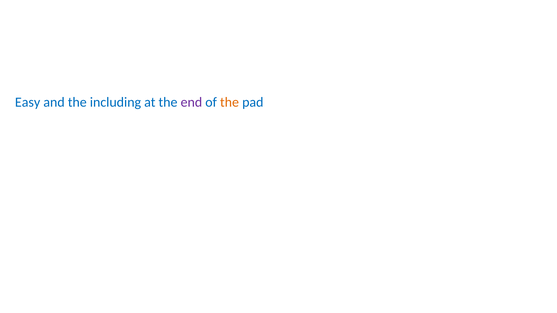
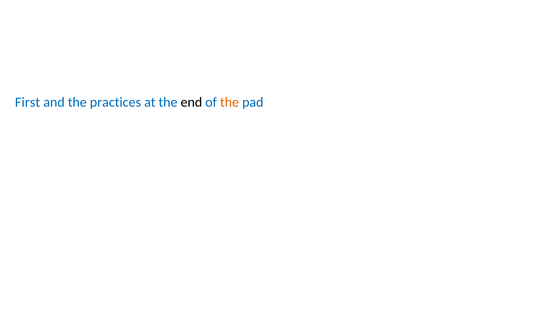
Easy: Easy -> First
including: including -> practices
end colour: purple -> black
